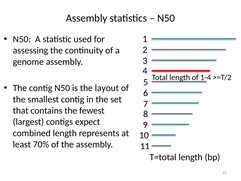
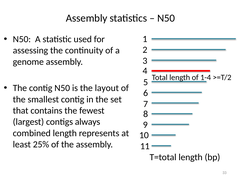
expect: expect -> always
70%: 70% -> 25%
